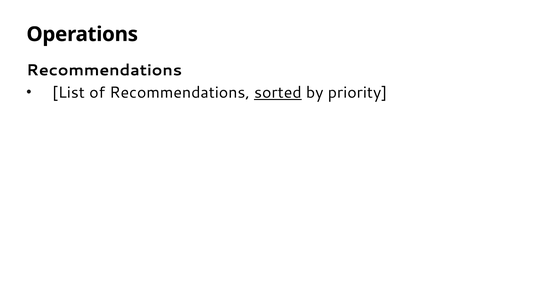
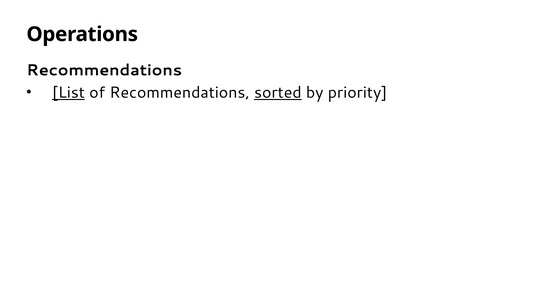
List underline: none -> present
